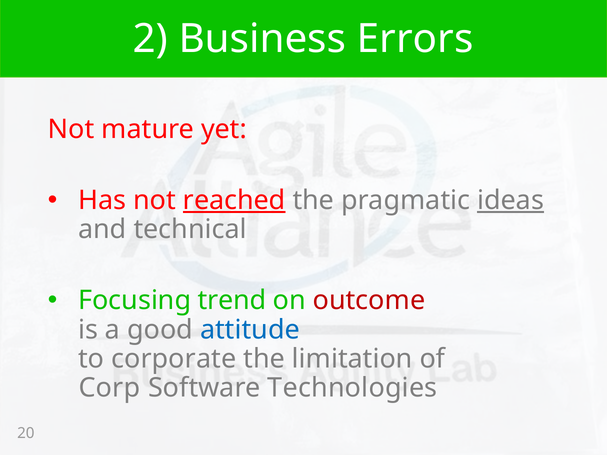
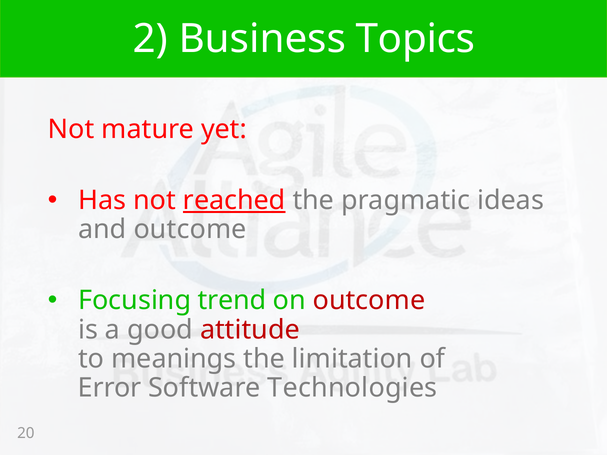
Errors: Errors -> Topics
ideas underline: present -> none
and technical: technical -> outcome
attitude colour: blue -> red
corporate: corporate -> meanings
Corp: Corp -> Error
